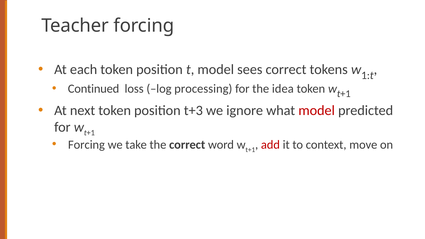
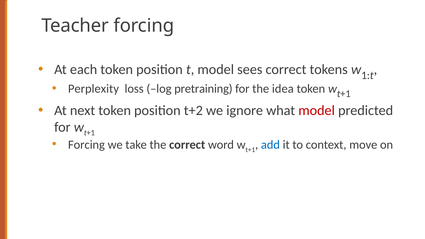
Continued: Continued -> Perplexity
processing: processing -> pretraining
t+3: t+3 -> t+2
add colour: red -> blue
